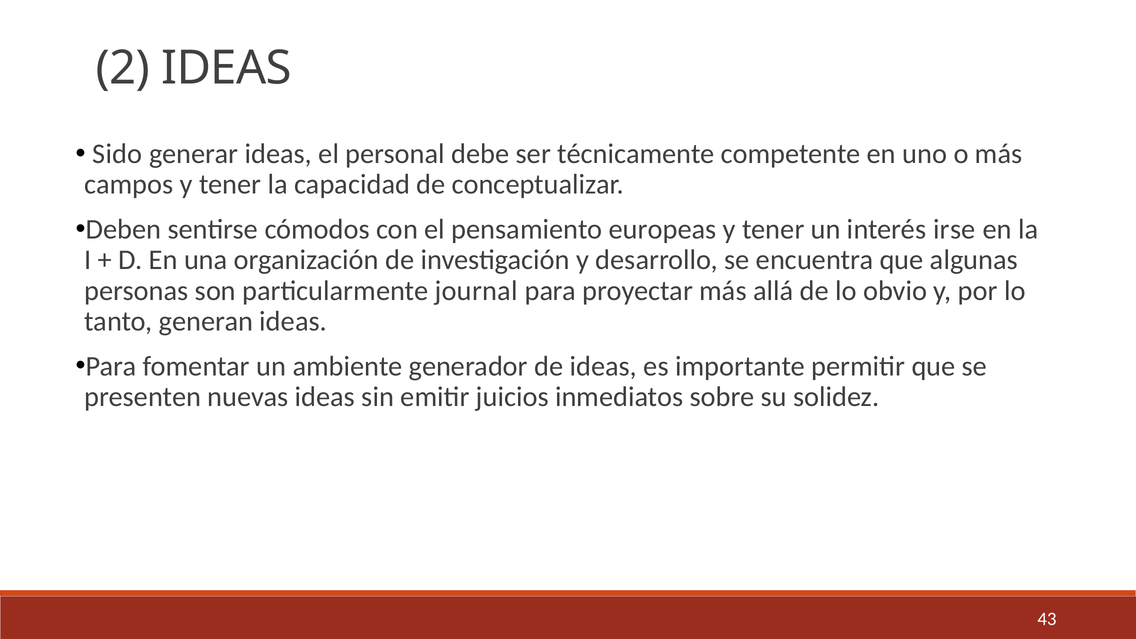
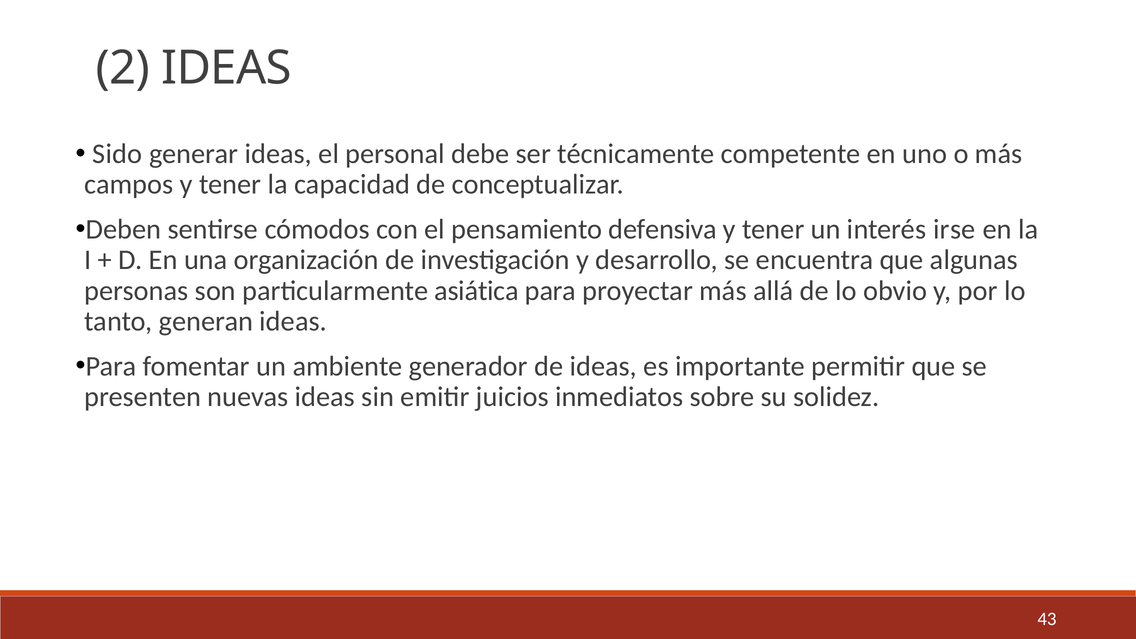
europeas: europeas -> defensiva
journal: journal -> asiática
